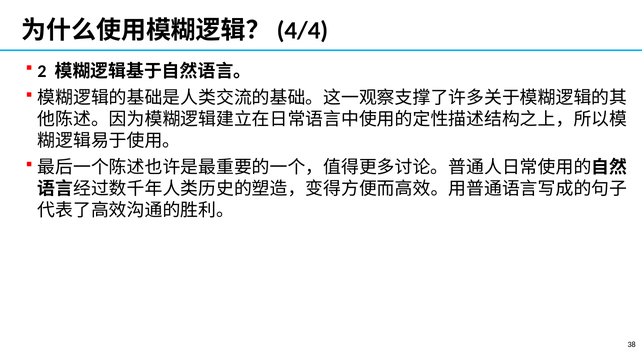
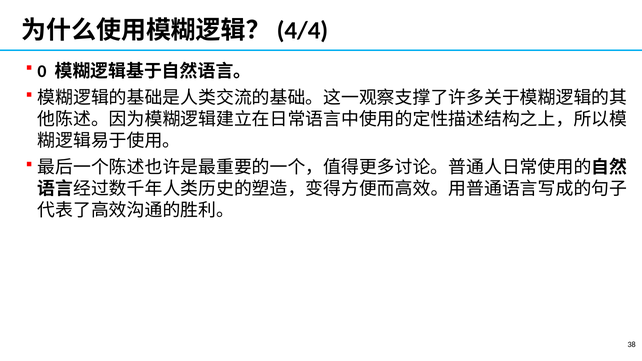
2: 2 -> 0
